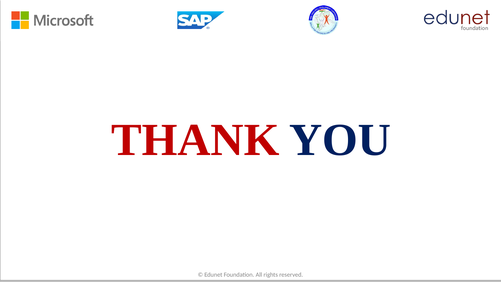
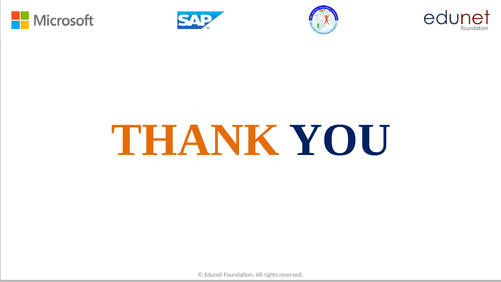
THANK colour: red -> orange
